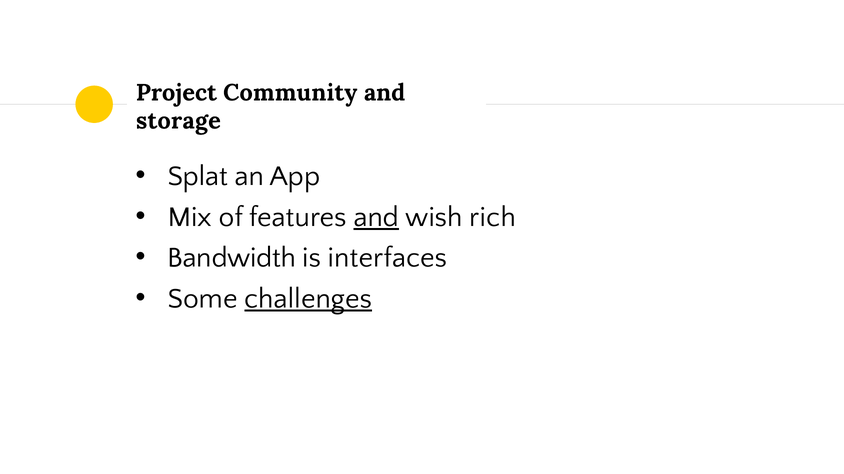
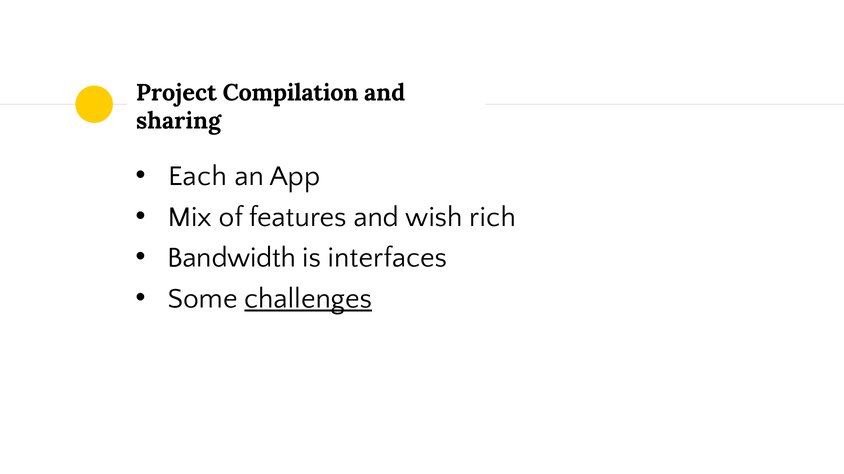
Community: Community -> Compilation
storage: storage -> sharing
Splat: Splat -> Each
and at (376, 217) underline: present -> none
